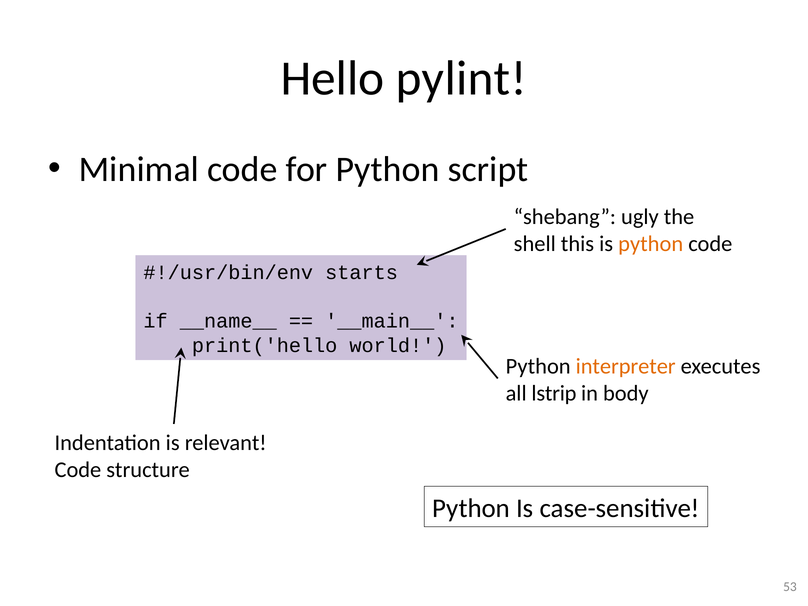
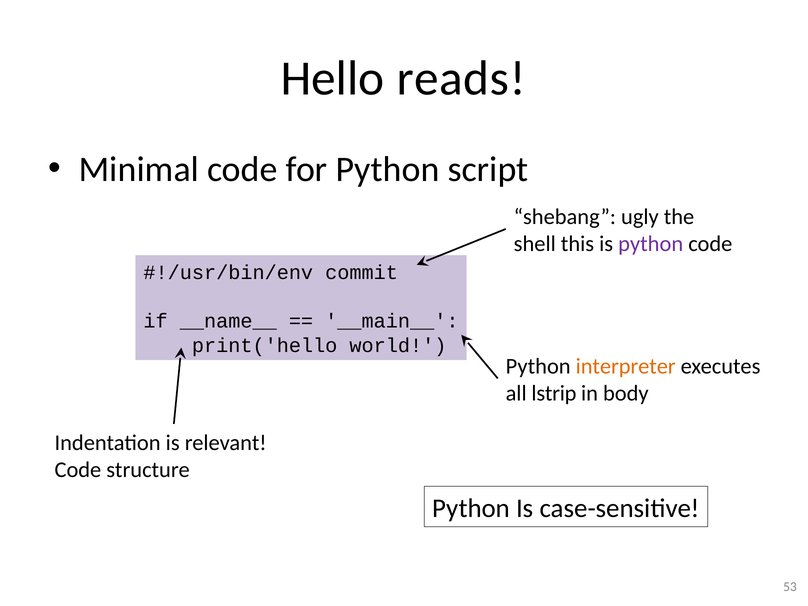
pylint: pylint -> reads
python at (651, 244) colour: orange -> purple
starts: starts -> commit
